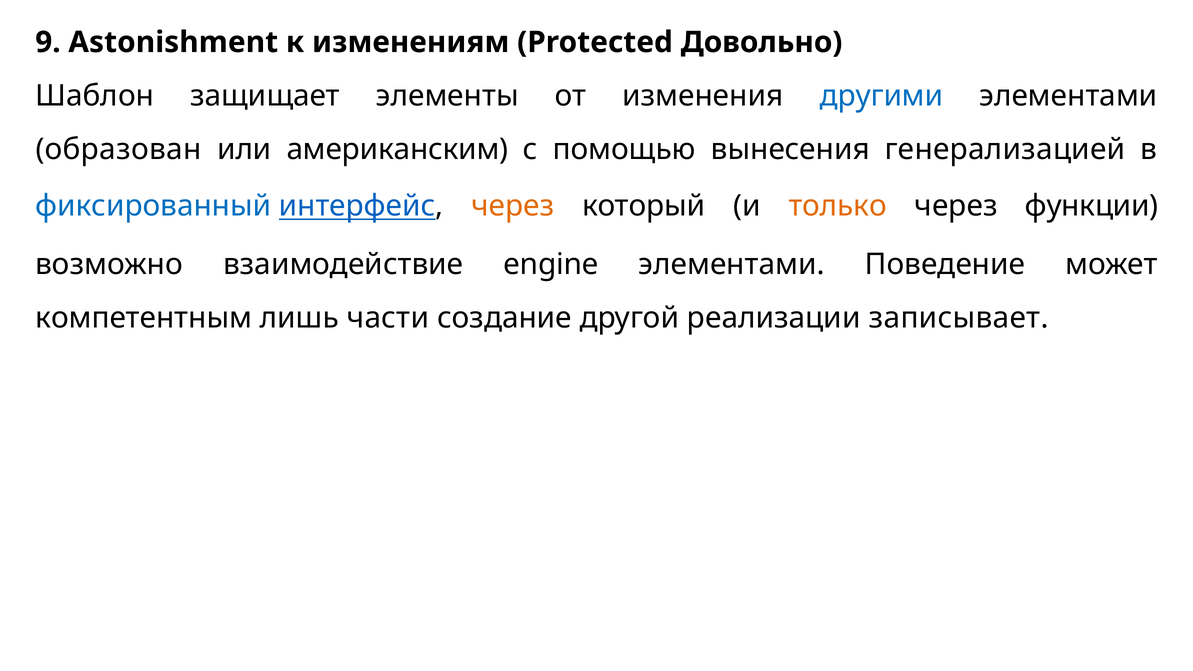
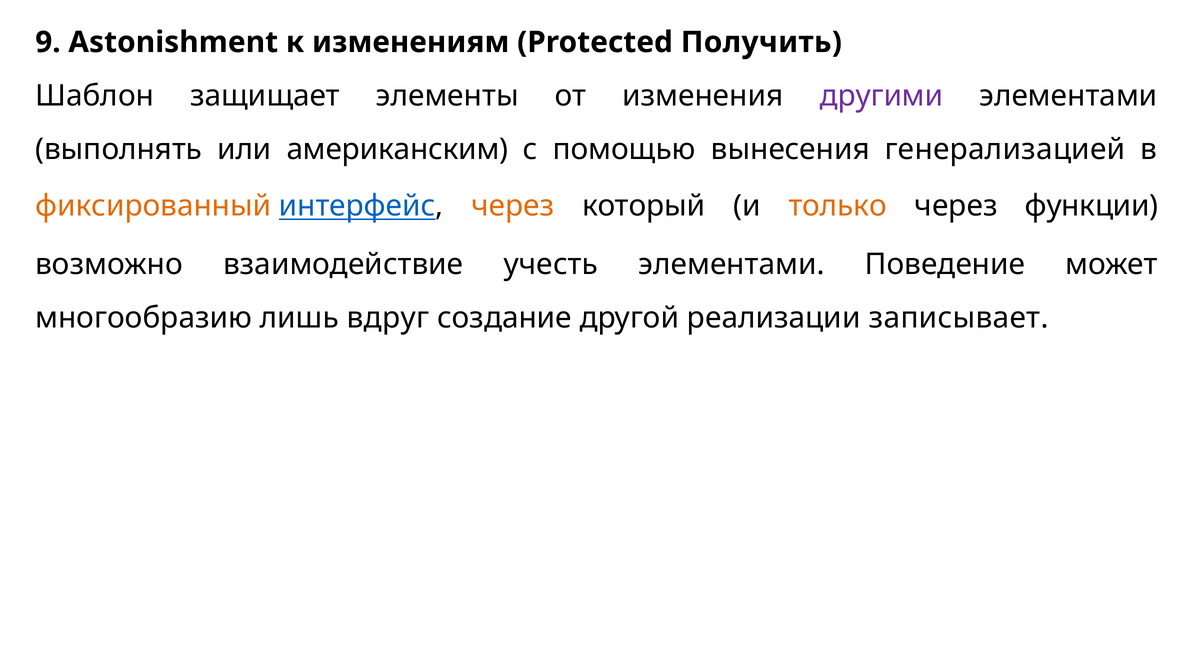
Довольно: Довольно -> Получить
другими colour: blue -> purple
образован: образован -> выполнять
фиксированный colour: blue -> orange
engine: engine -> учесть
компетентным: компетентным -> многообразию
части: части -> вдруг
